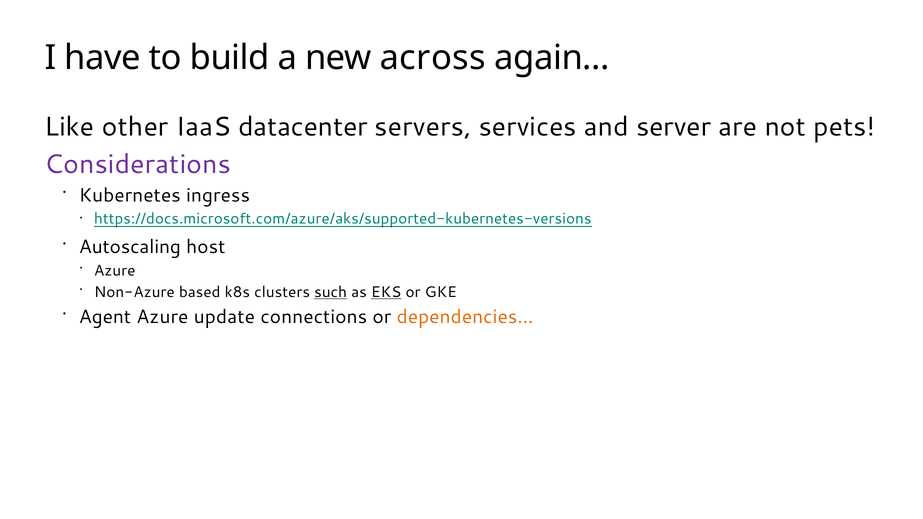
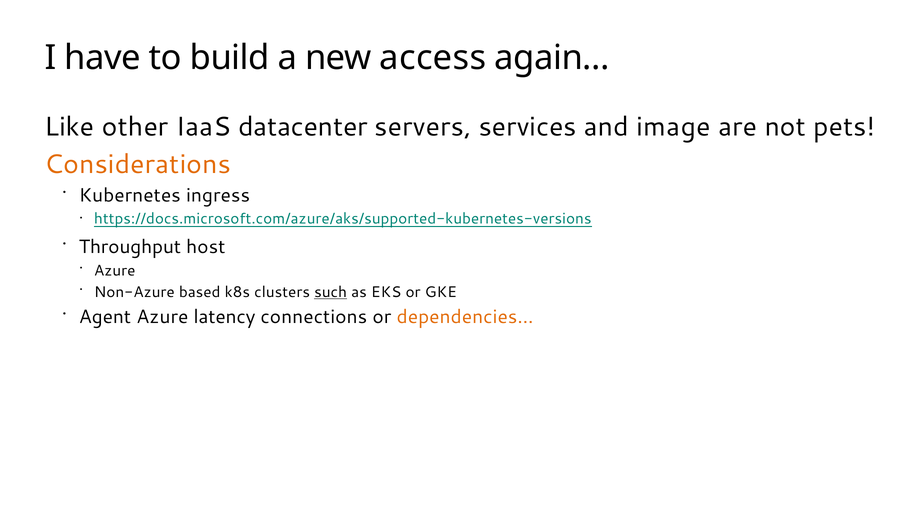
across: across -> access
server: server -> image
Considerations colour: purple -> orange
Autoscaling: Autoscaling -> Throughput
EKS underline: present -> none
update: update -> latency
